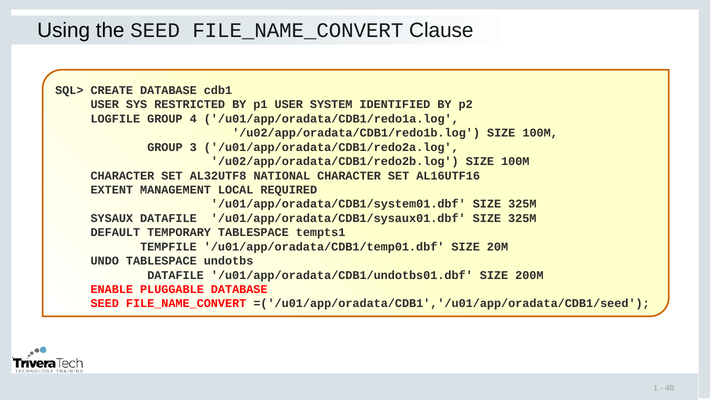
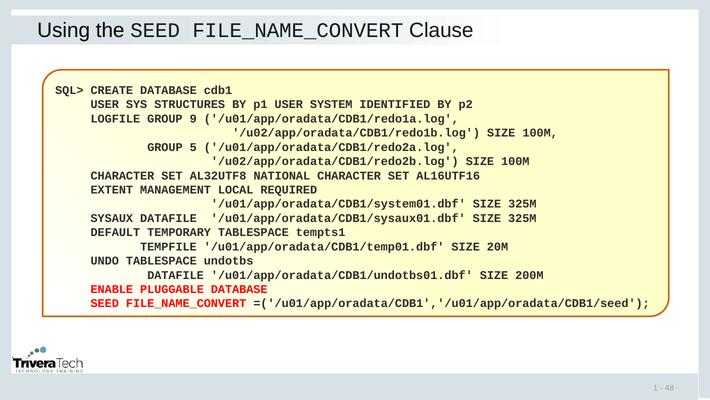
RESTRICTED: RESTRICTED -> STRUCTURES
4: 4 -> 9
3: 3 -> 5
